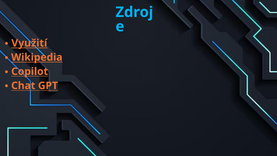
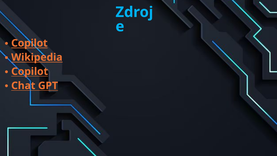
Využití at (29, 43): Využití -> Copilot
